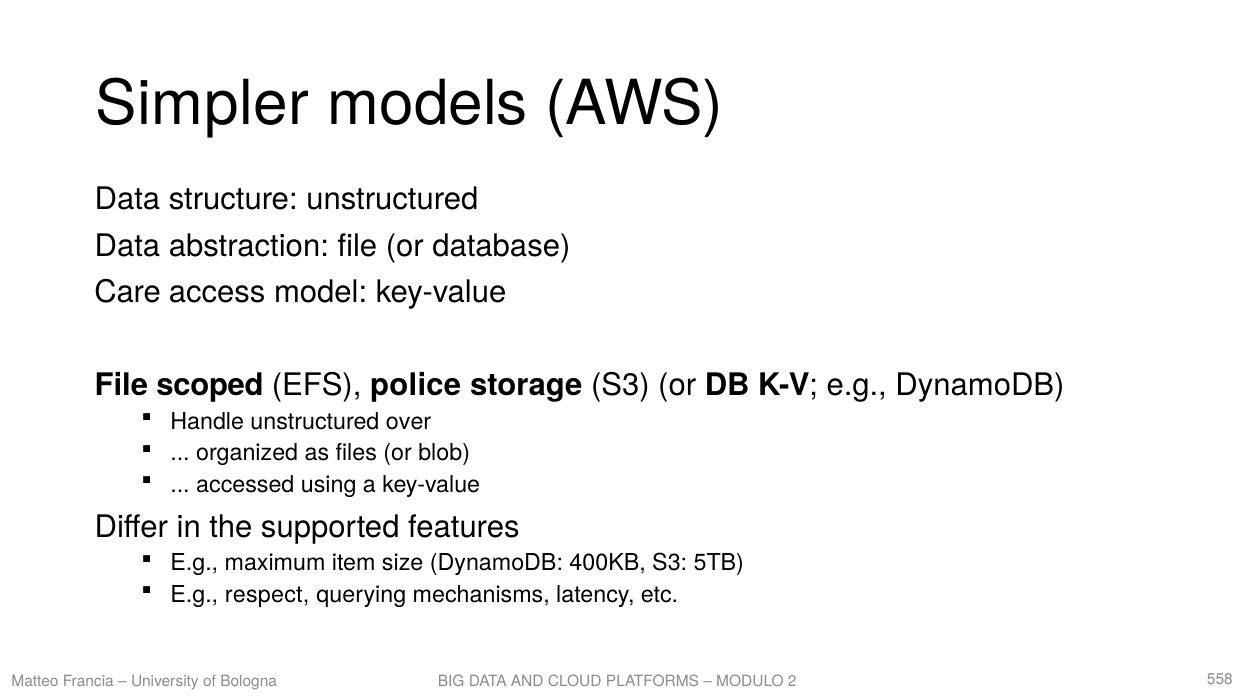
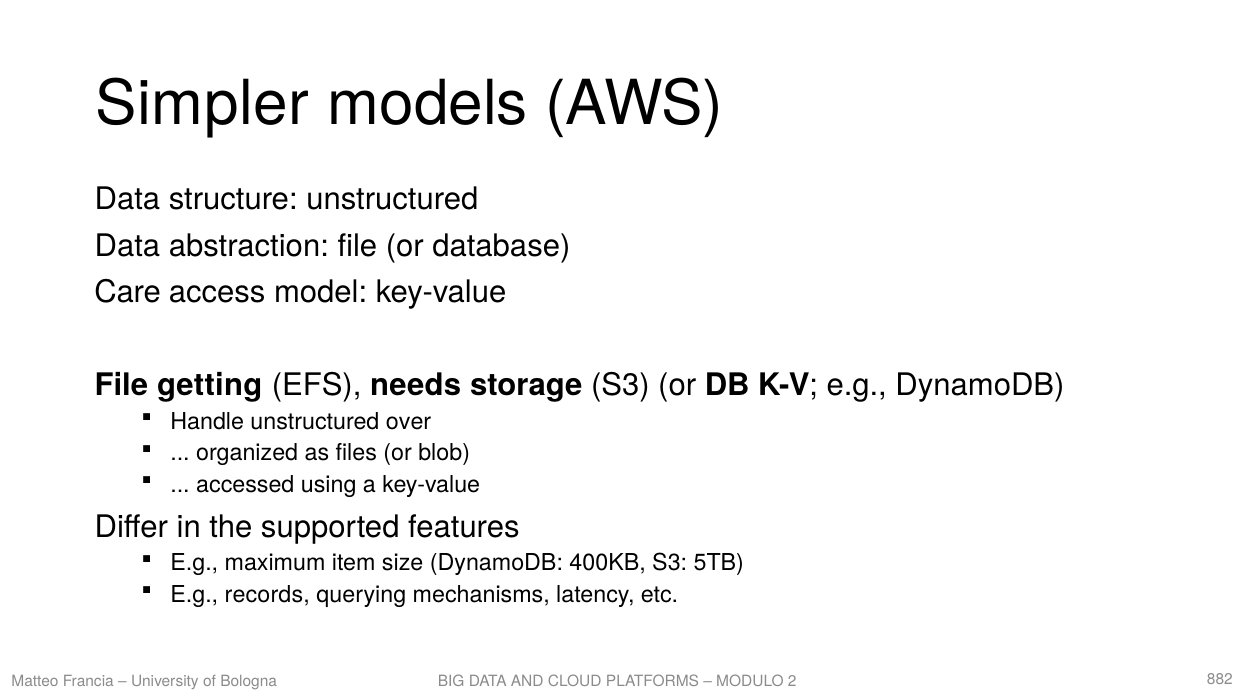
scoped: scoped -> getting
police: police -> needs
respect: respect -> records
558: 558 -> 882
